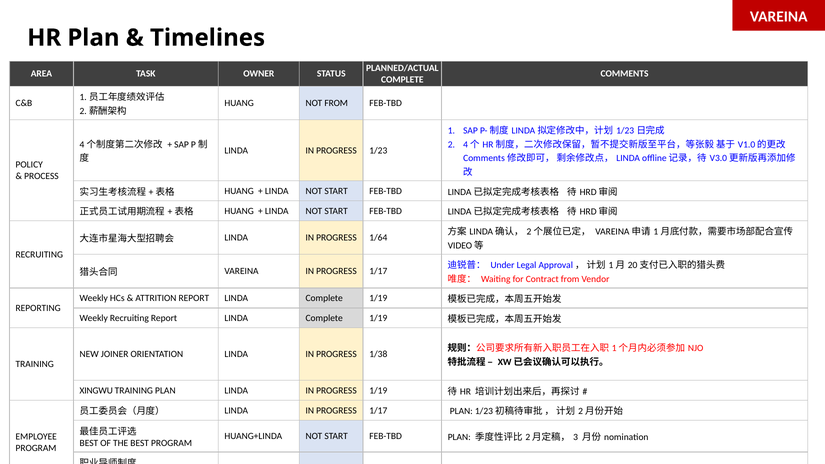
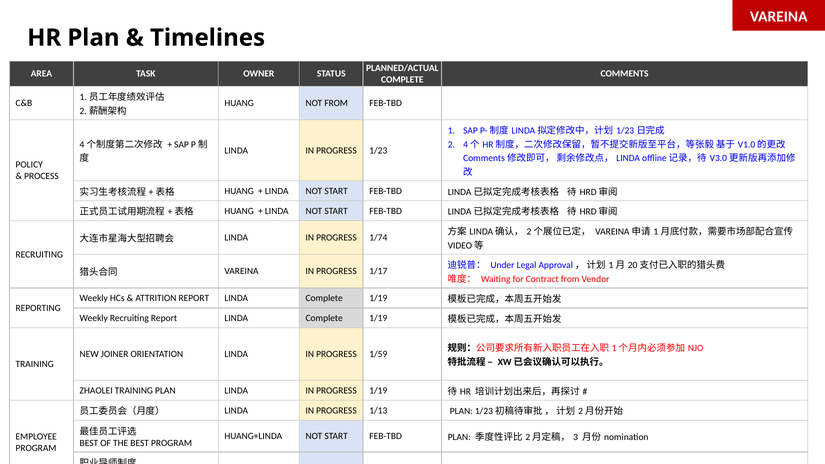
1/64: 1/64 -> 1/74
1/38: 1/38 -> 1/59
XINGWU: XINGWU -> ZHAOLEI
LINDA IN PROGRESS 1/17: 1/17 -> 1/13
